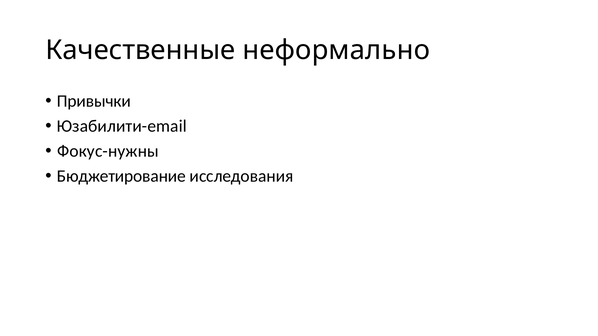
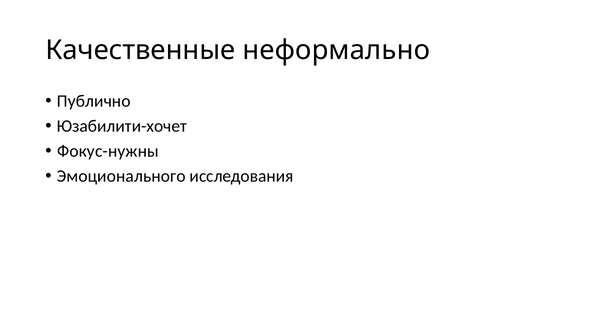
Привычки: Привычки -> Публично
Юзабилити-email: Юзабилити-email -> Юзабилити-хочет
Бюджетирование: Бюджетирование -> Эмоционального
